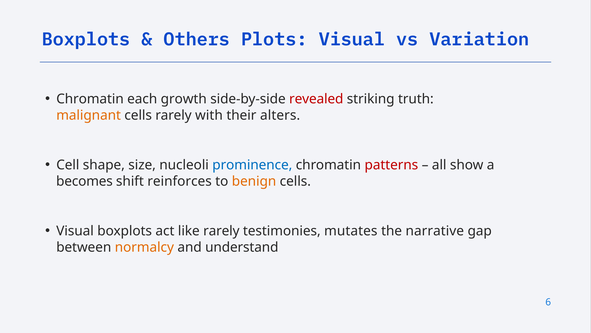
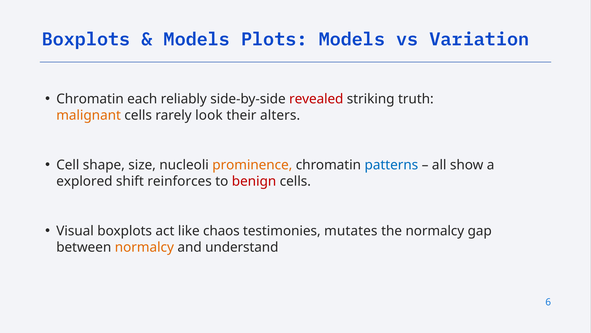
Others at (197, 39): Others -> Models
Plots Visual: Visual -> Models
growth: growth -> reliably
with: with -> look
prominence colour: blue -> orange
patterns colour: red -> blue
becomes: becomes -> explored
benign colour: orange -> red
like rarely: rarely -> chaos
the narrative: narrative -> normalcy
